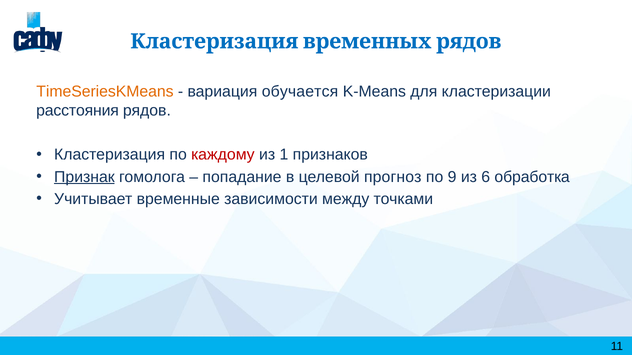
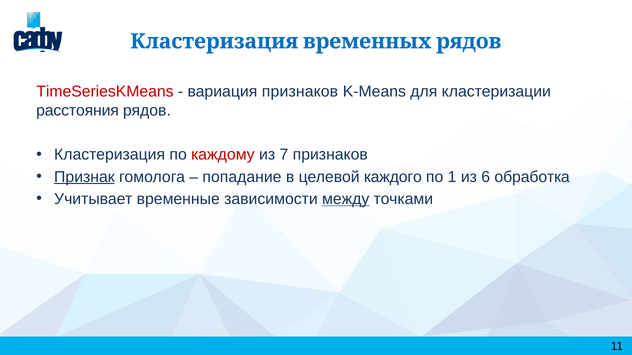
TimeSeriesKMeans colour: orange -> red
вариация обучается: обучается -> признаков
1: 1 -> 7
прогноз: прогноз -> каждого
9: 9 -> 1
между underline: none -> present
